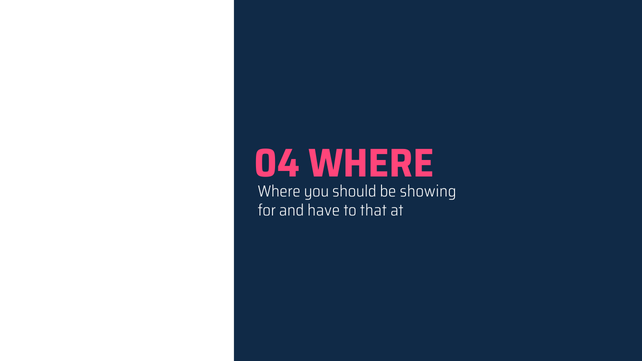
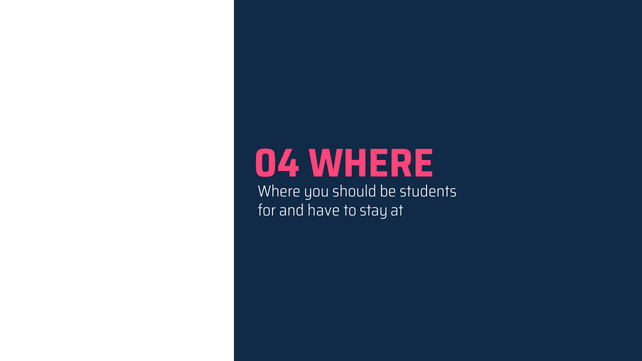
showing: showing -> students
that: that -> stay
